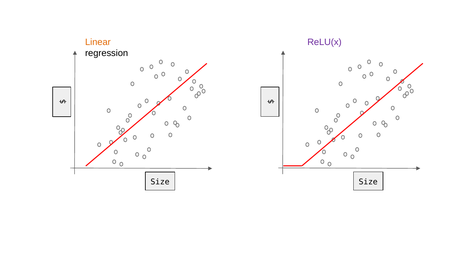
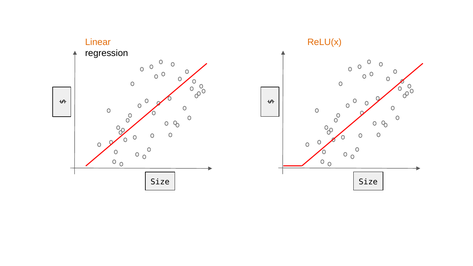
ReLU(x colour: purple -> orange
